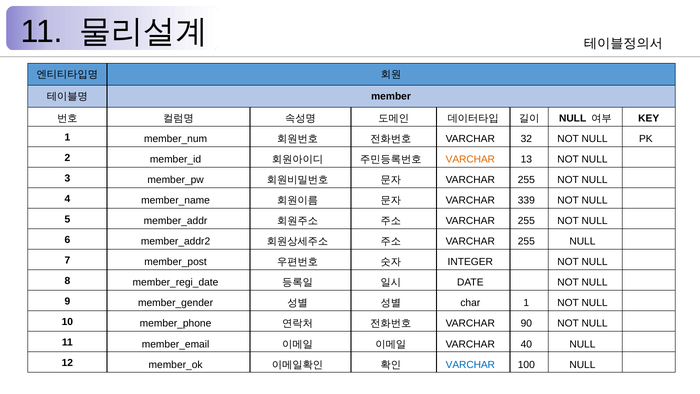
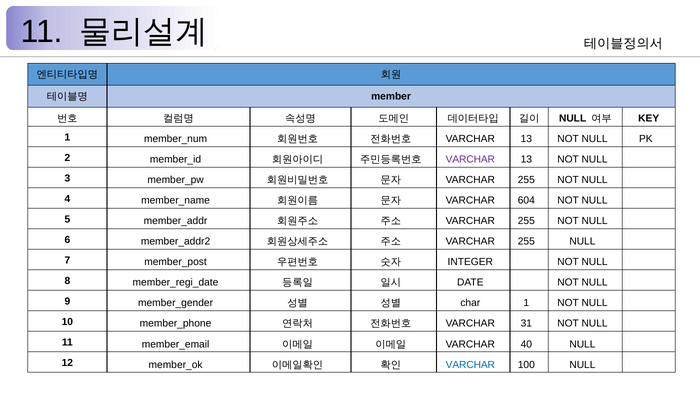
32 at (526, 139): 32 -> 13
VARCHAR at (470, 159) colour: orange -> purple
339: 339 -> 604
90: 90 -> 31
